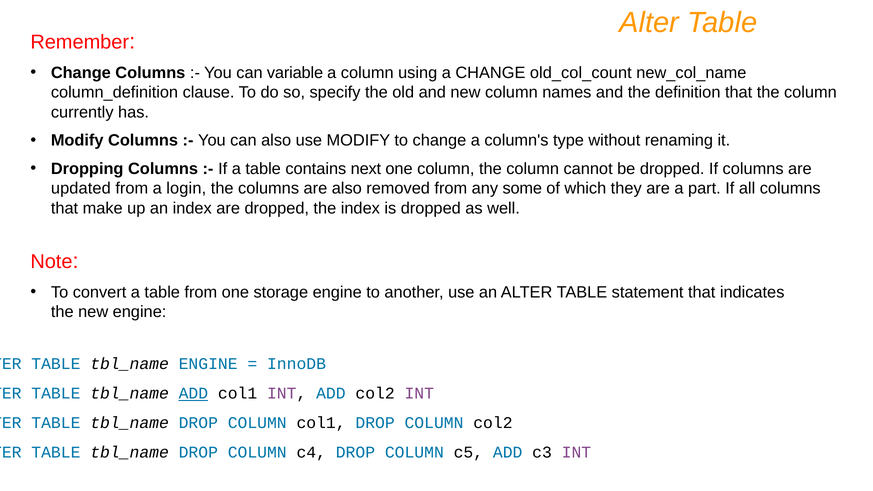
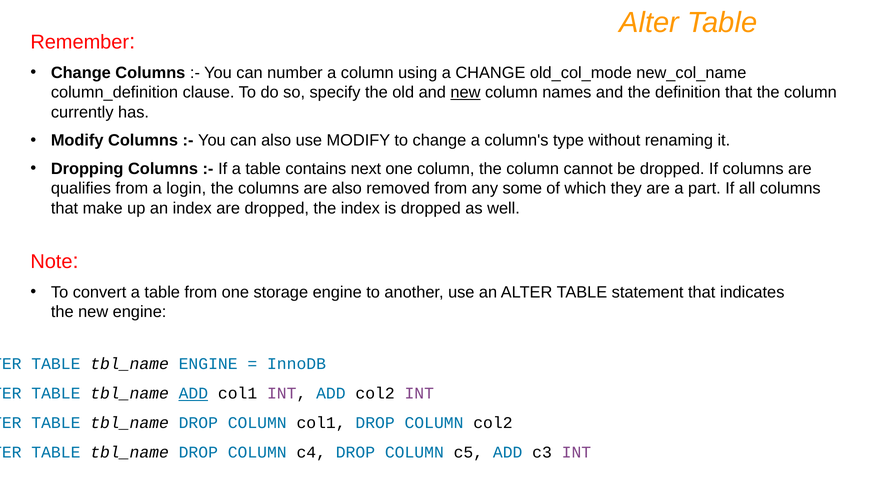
variable: variable -> number
old_col_count: old_col_count -> old_col_mode
new at (465, 93) underline: none -> present
updated: updated -> qualifies
